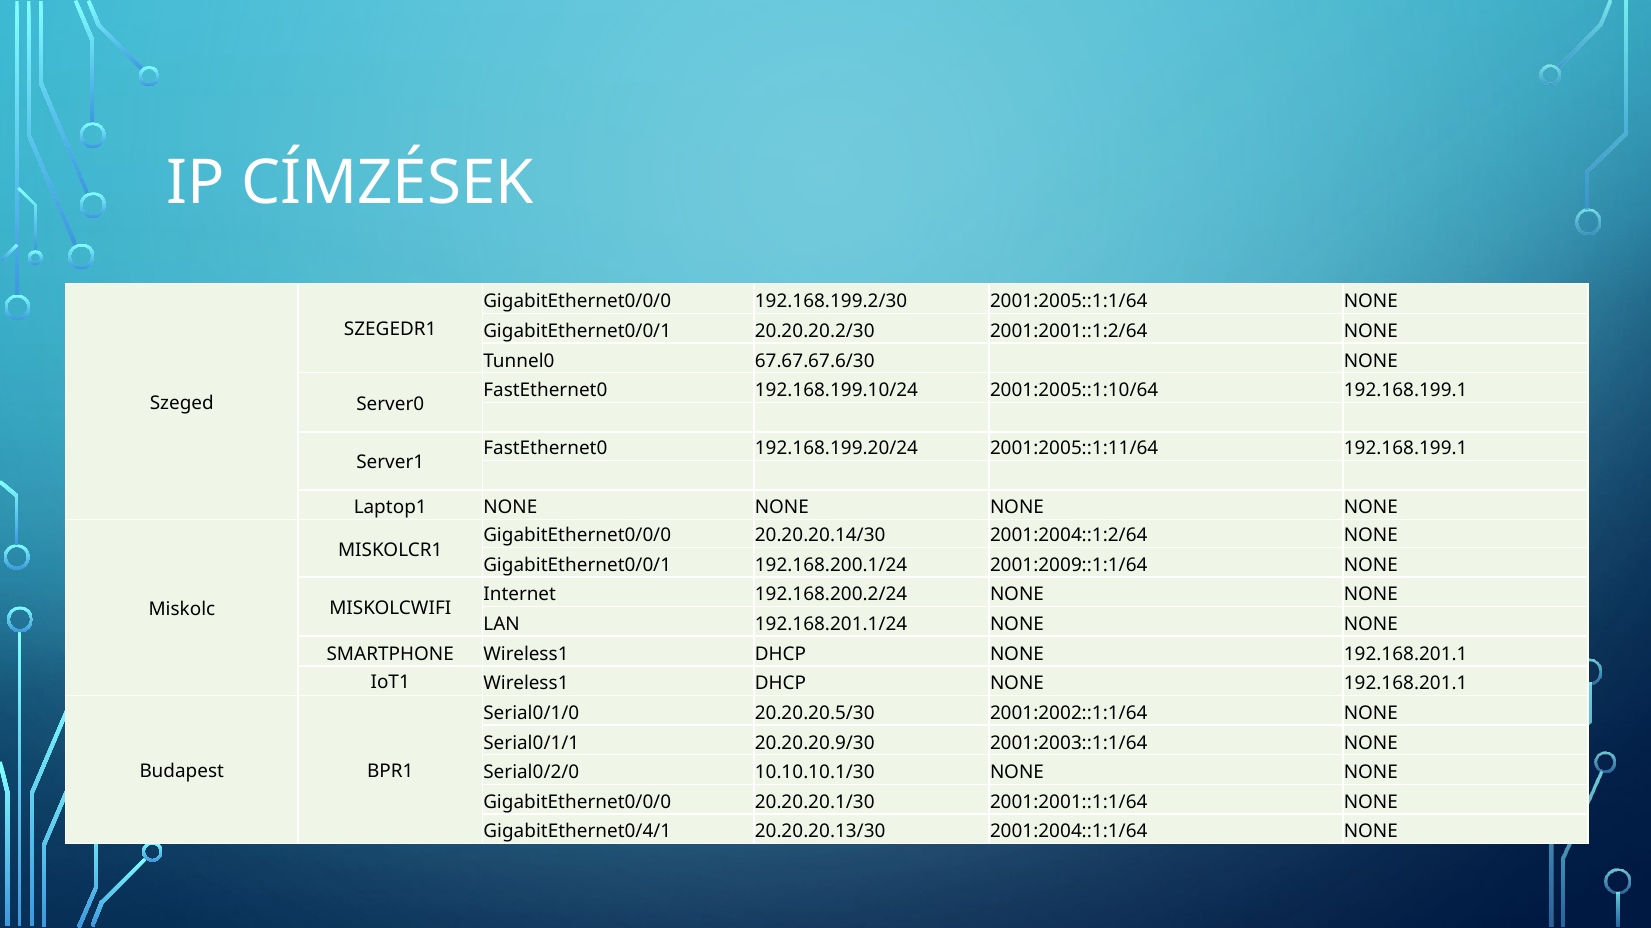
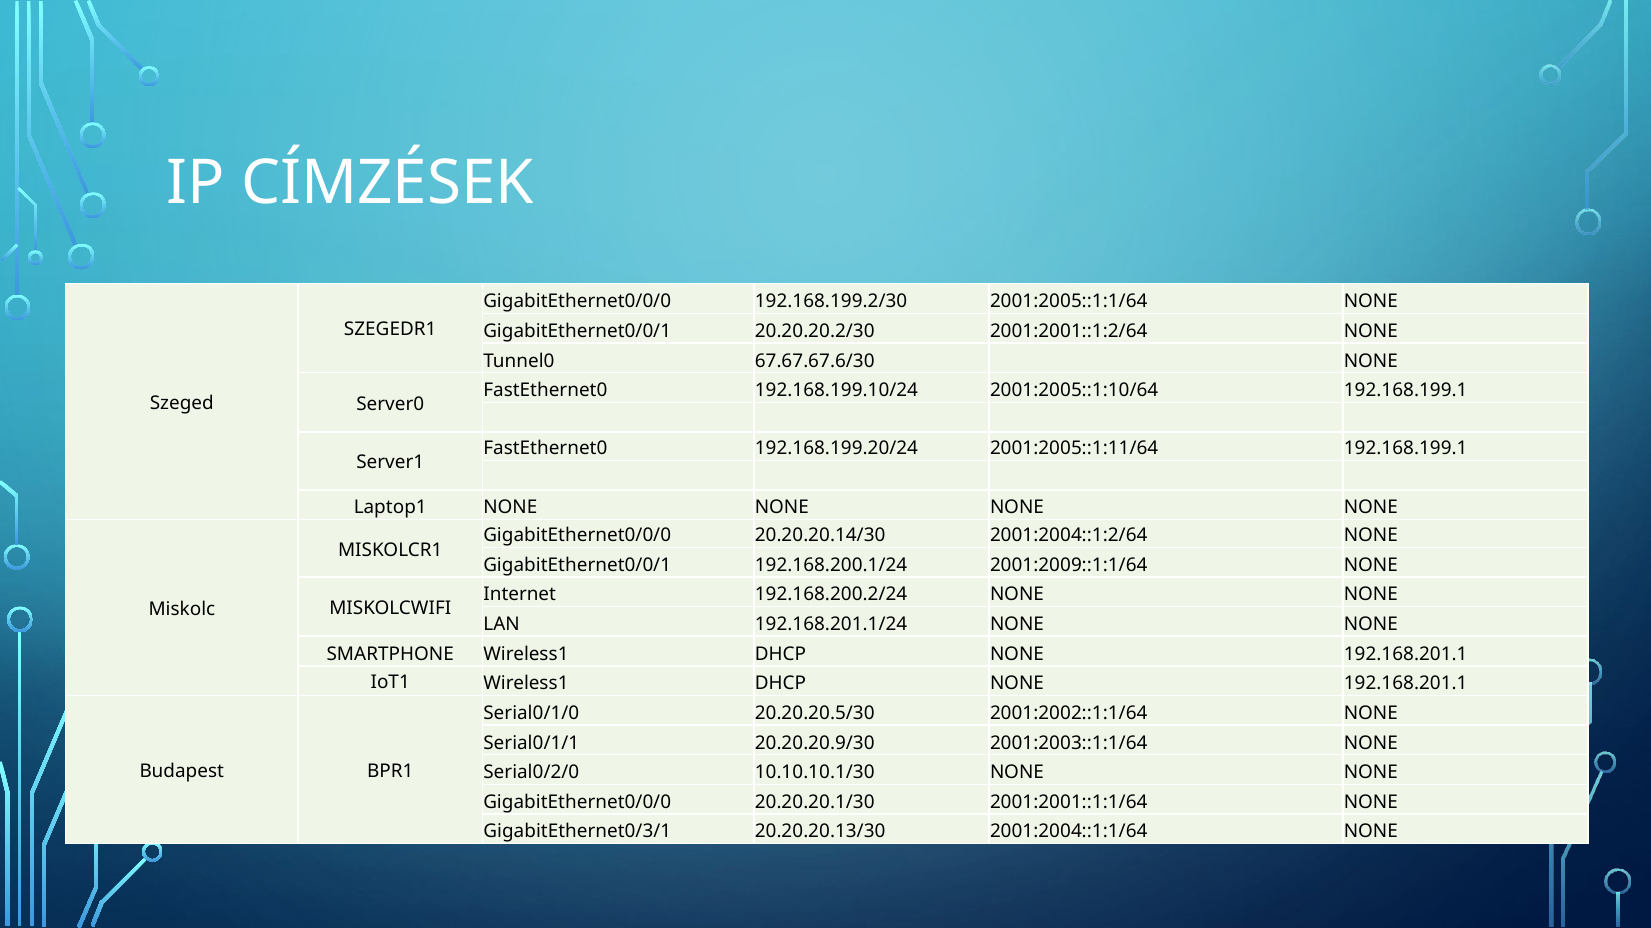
GigabitEthernet0/4/1: GigabitEthernet0/4/1 -> GigabitEthernet0/3/1
